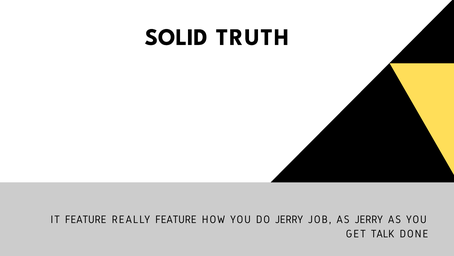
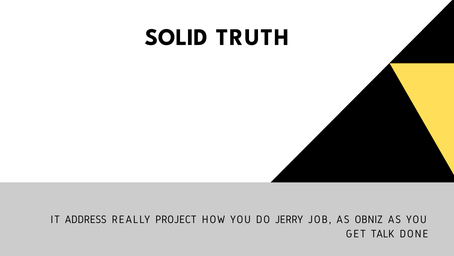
IT FEATURE: FEATURE -> ADDRESS
REALLY FEATURE: FEATURE -> PROJECT
AS JERRY: JERRY -> OBNIZ
